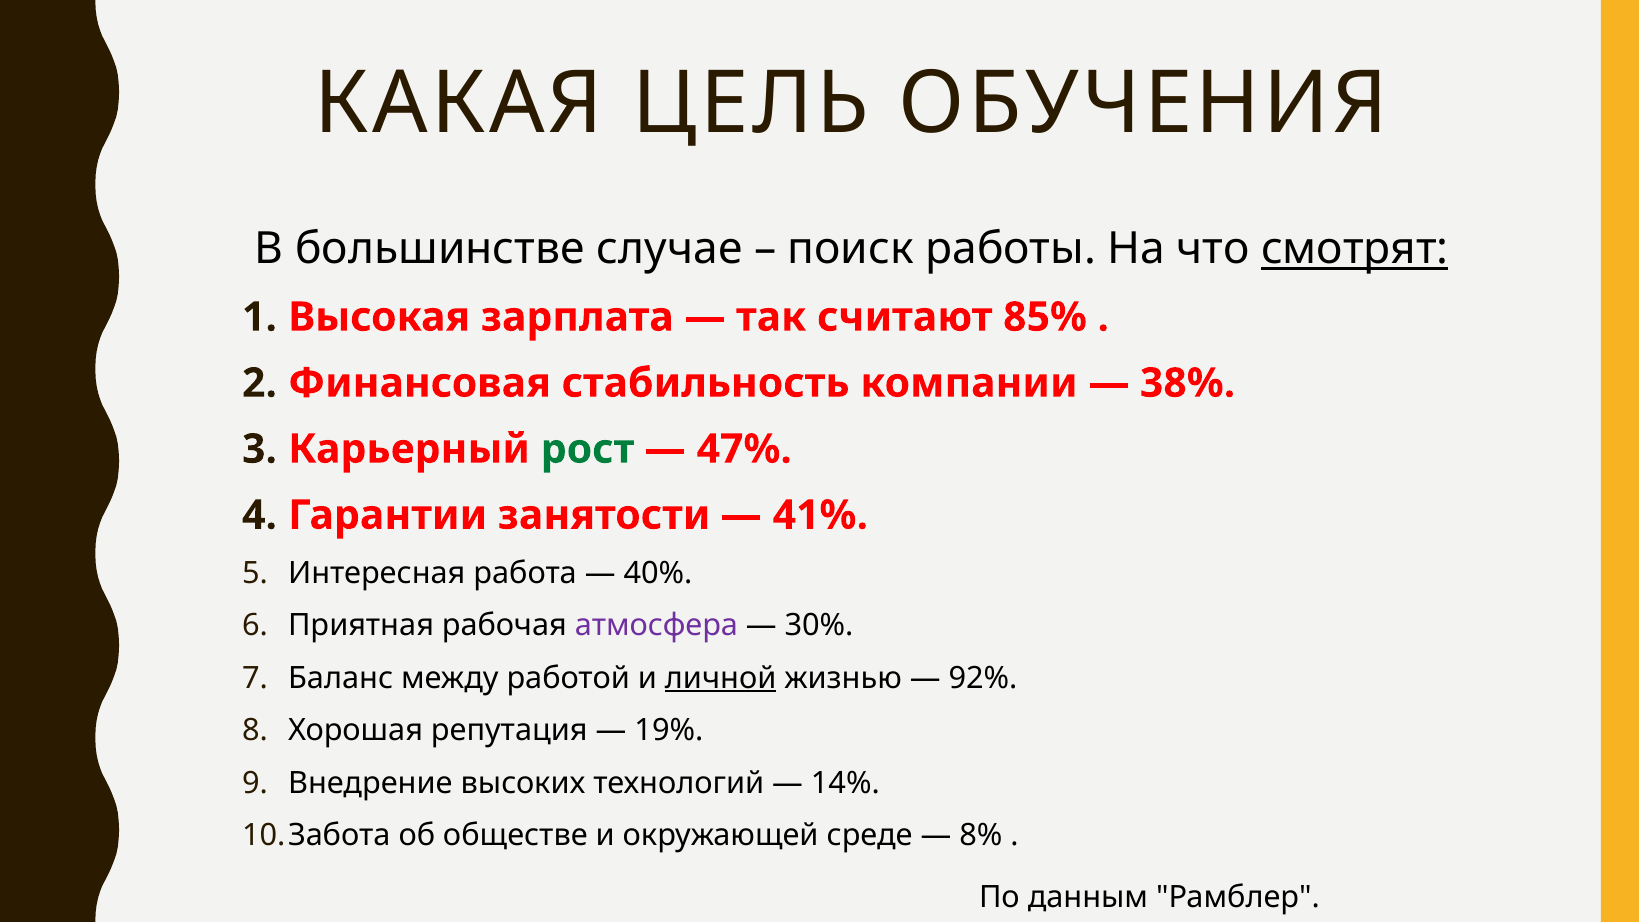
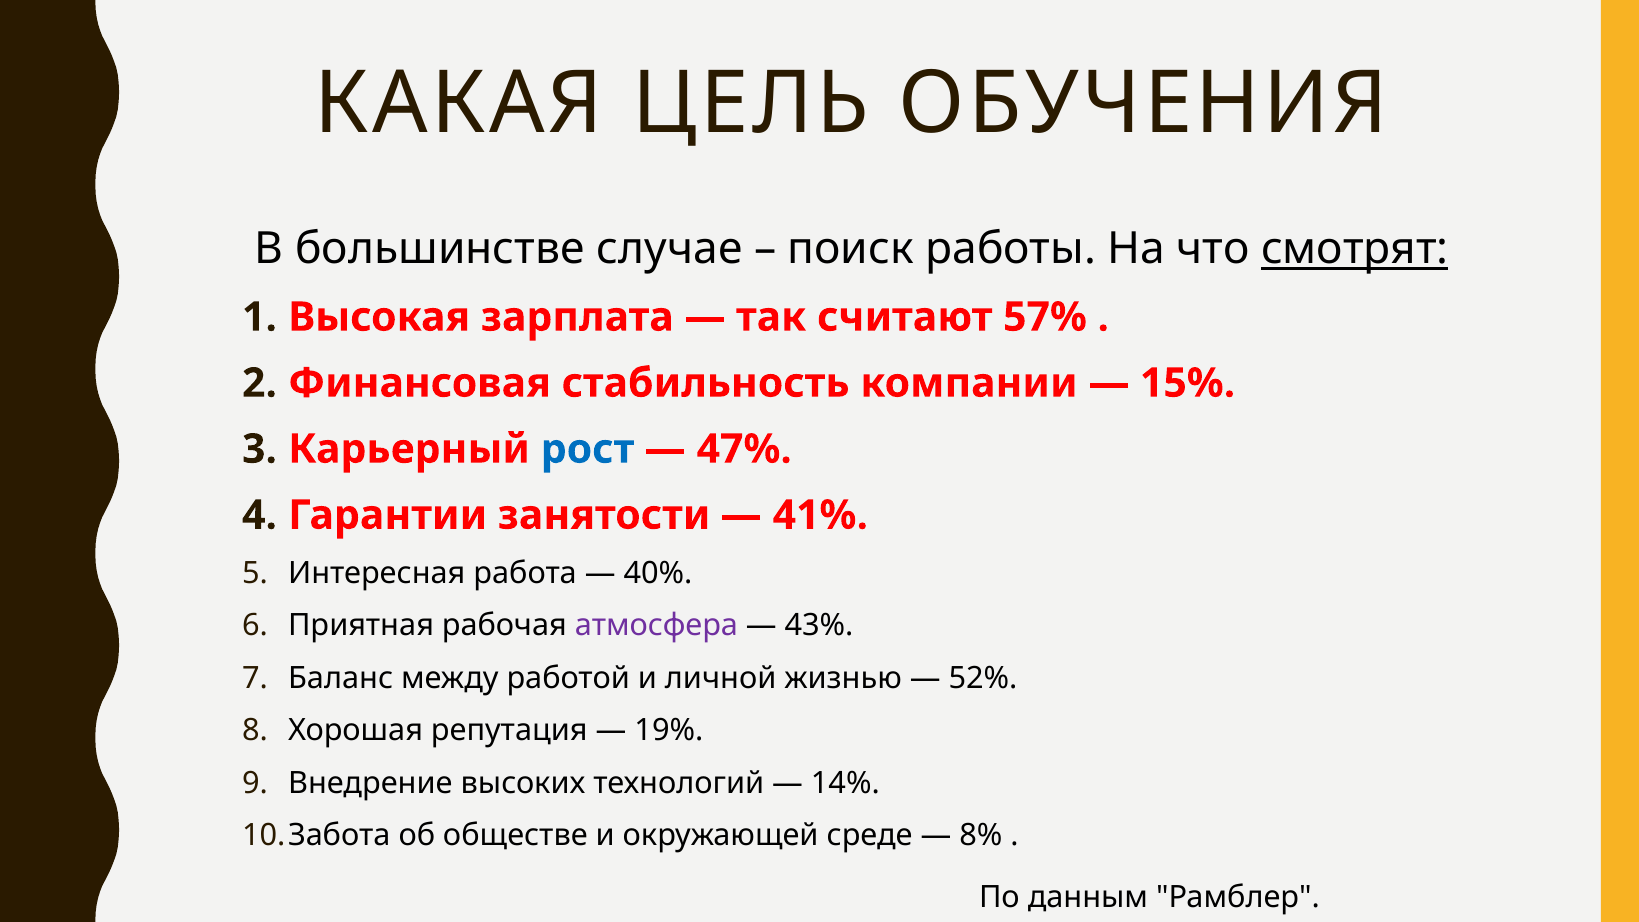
85%: 85% -> 57%
38%: 38% -> 15%
рост colour: green -> blue
30%: 30% -> 43%
личной underline: present -> none
92%: 92% -> 52%
